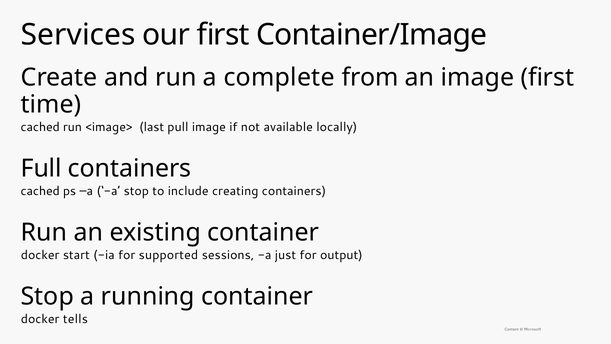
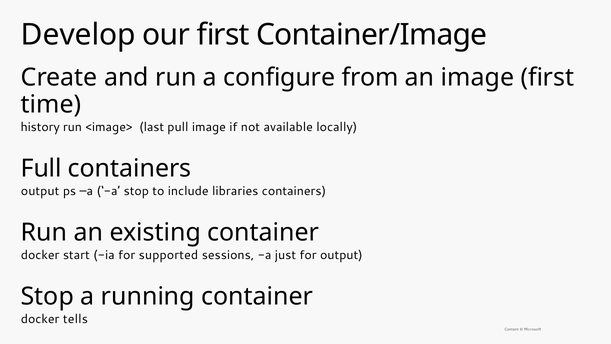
Services: Services -> Develop
complete: complete -> configure
cached at (40, 127): cached -> history
cached at (40, 191): cached -> output
creating: creating -> libraries
